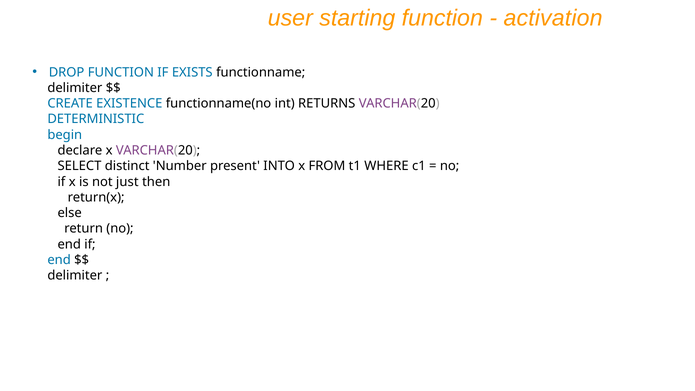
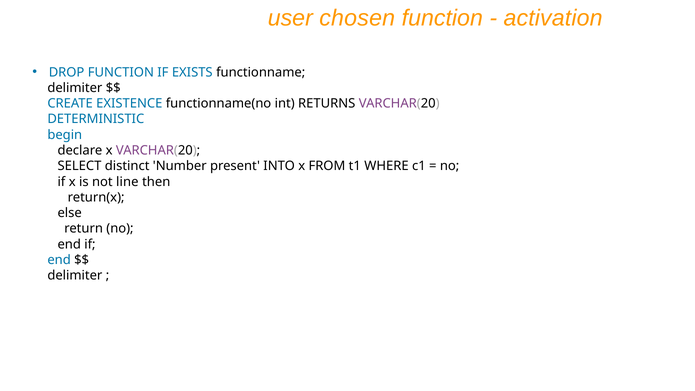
starting: starting -> chosen
just: just -> line
